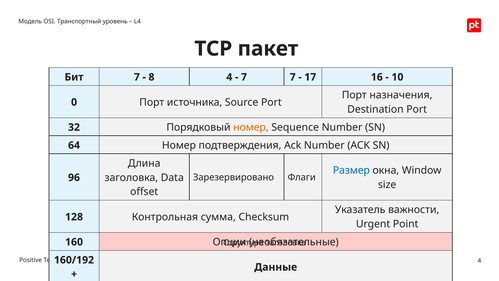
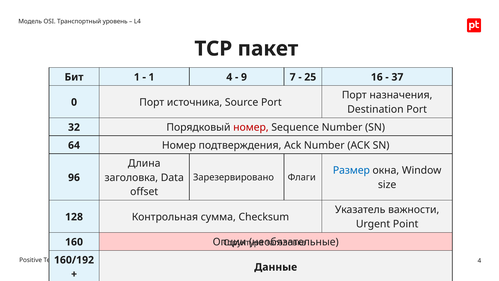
Бит 7: 7 -> 1
8 at (152, 77): 8 -> 1
7 at (244, 77): 7 -> 9
17: 17 -> 25
10: 10 -> 37
номер at (251, 127) colour: orange -> red
